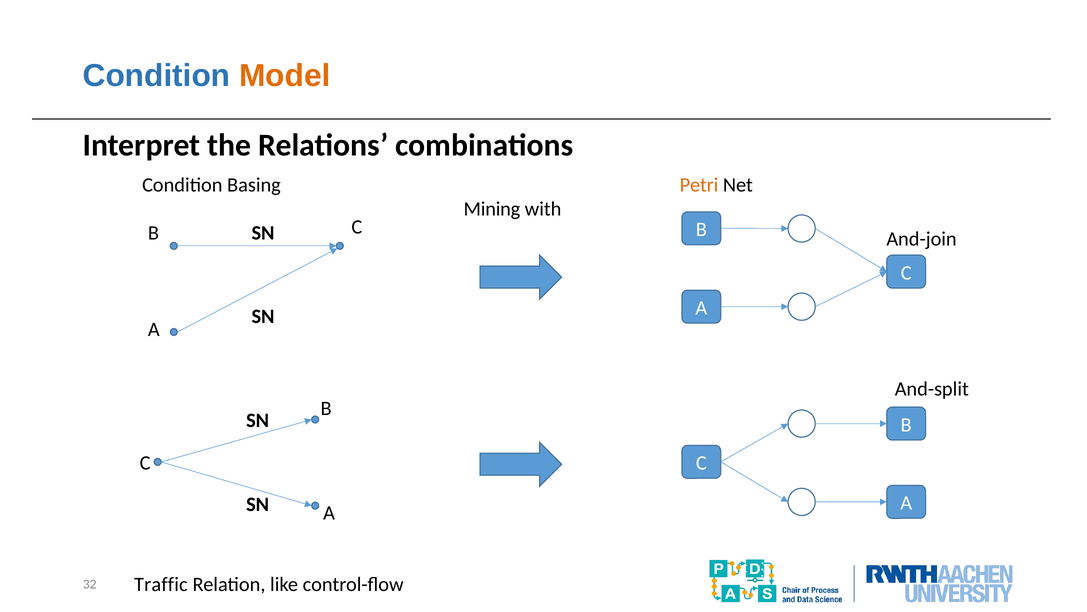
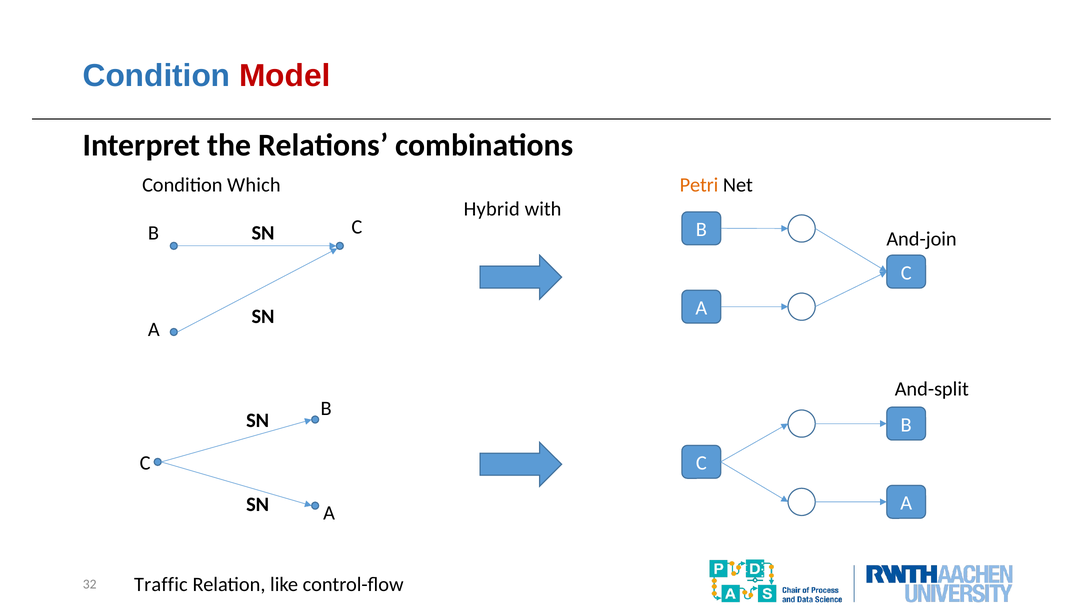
Model colour: orange -> red
Basing: Basing -> Which
Mining: Mining -> Hybrid
